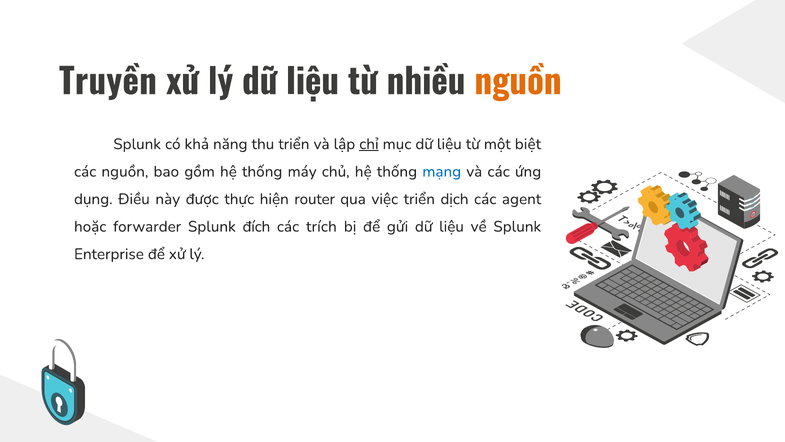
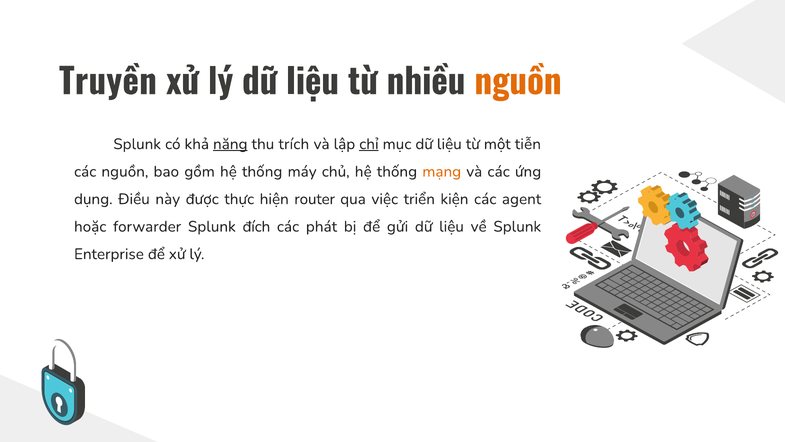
năng underline: none -> present
thu triển: triển -> trích
biệt: biệt -> tiễn
mạng colour: blue -> orange
dịch: dịch -> kiện
trích: trích -> phát
